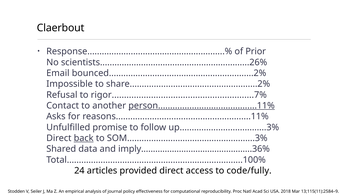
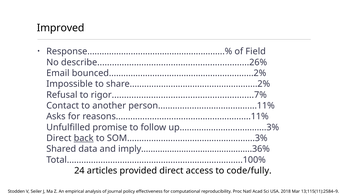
Claerbout: Claerbout -> Improved
Prior: Prior -> Field
scientists..............................................................26%: scientists..............................................................26% -> describe..............................................................26%
person.........................................11% underline: present -> none
